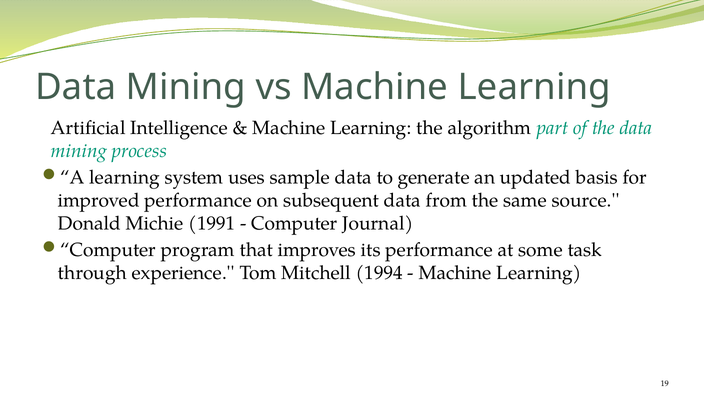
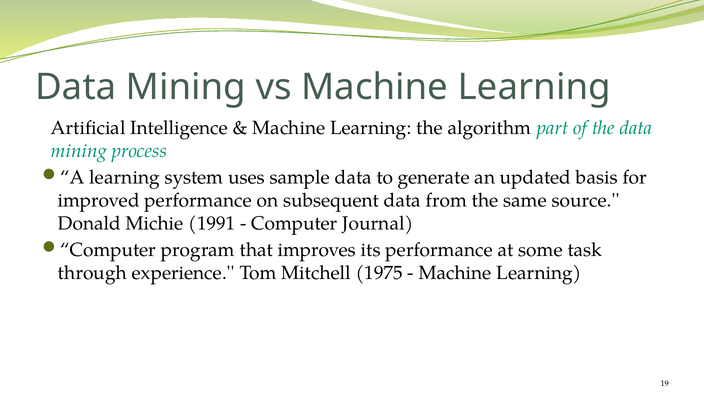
1994: 1994 -> 1975
